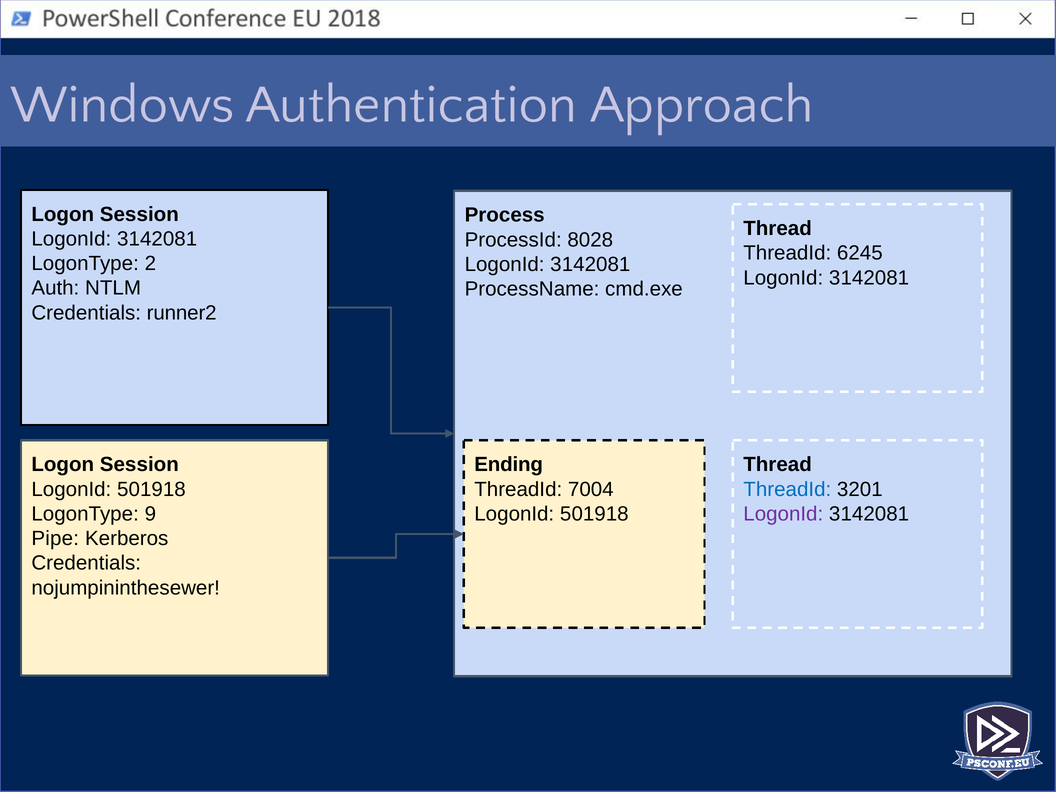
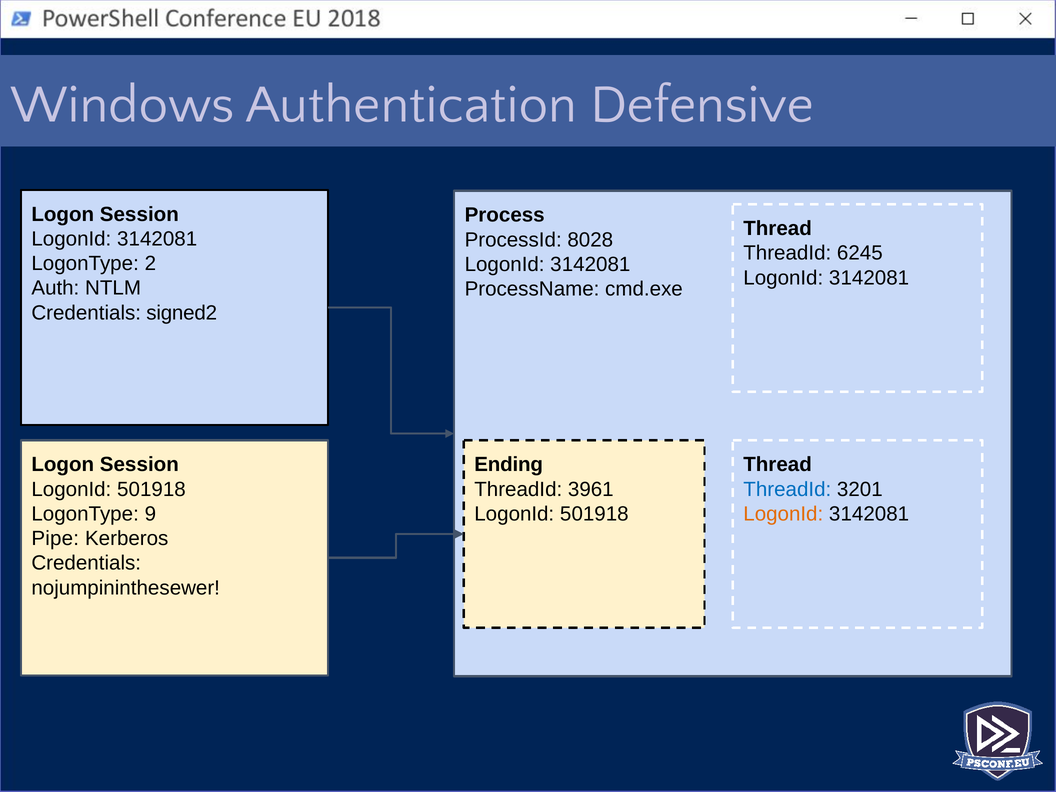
Approach: Approach -> Defensive
runner2: runner2 -> signed2
7004: 7004 -> 3961
LogonId at (783, 514) colour: purple -> orange
